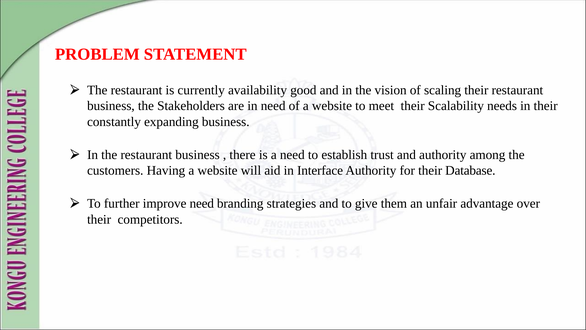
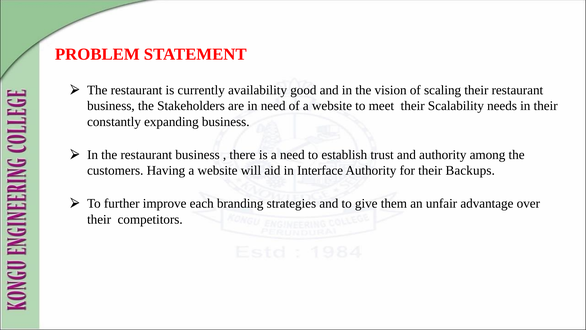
Database: Database -> Backups
improve need: need -> each
